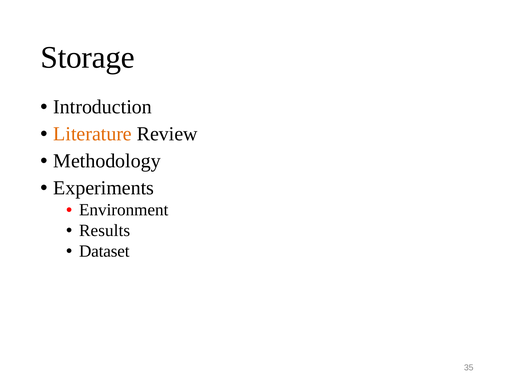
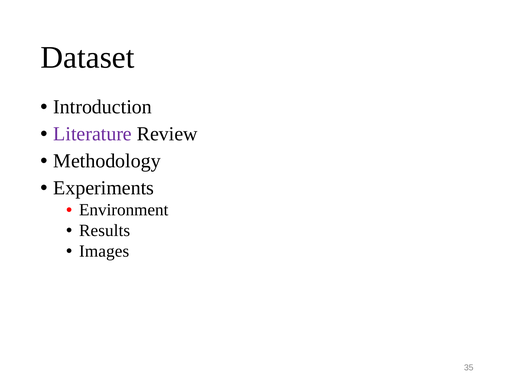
Storage: Storage -> Dataset
Literature colour: orange -> purple
Dataset: Dataset -> Images
